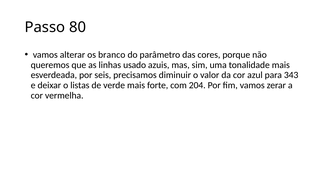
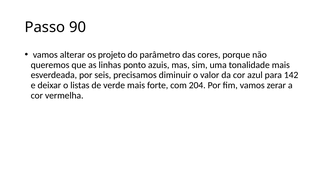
80: 80 -> 90
branco: branco -> projeto
usado: usado -> ponto
343: 343 -> 142
